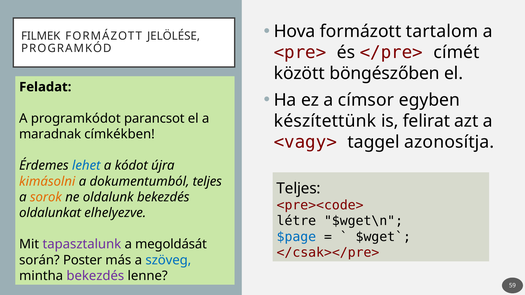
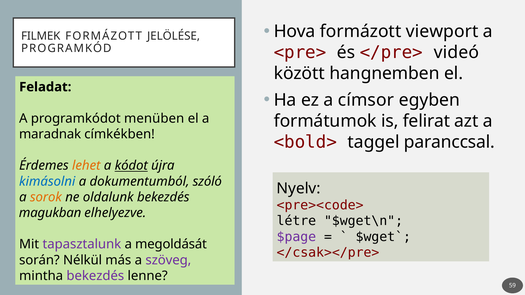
tartalom: tartalom -> viewport
címét: címét -> videó
böngészőben: böngészőben -> hangnemben
parancsot: parancsot -> menüben
készítettünk: készítettünk -> formátumok
<vagy>: <vagy> -> <bold>
azonosítja: azonosítja -> paranccsal
lehet colour: blue -> orange
kódot underline: none -> present
kimásolni colour: orange -> blue
dokumentumból teljes: teljes -> szóló
Teljes at (299, 189): Teljes -> Nyelv
oldalunkat: oldalunkat -> magukban
$page colour: blue -> purple
Poster: Poster -> Nélkül
szöveg colour: blue -> purple
